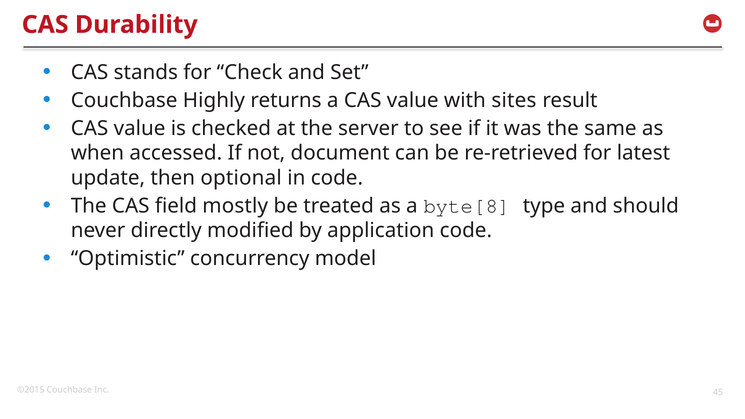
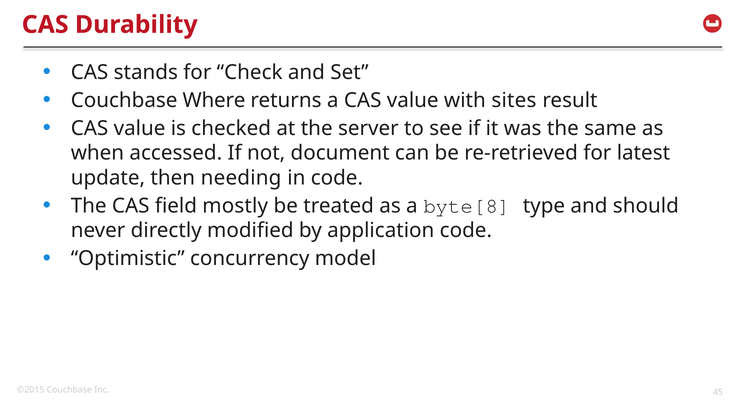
Highly: Highly -> Where
optional: optional -> needing
